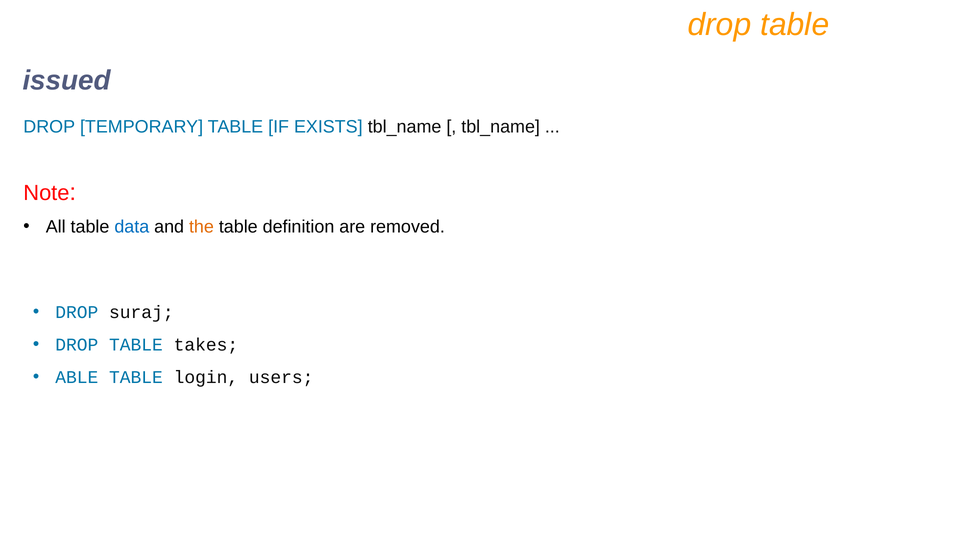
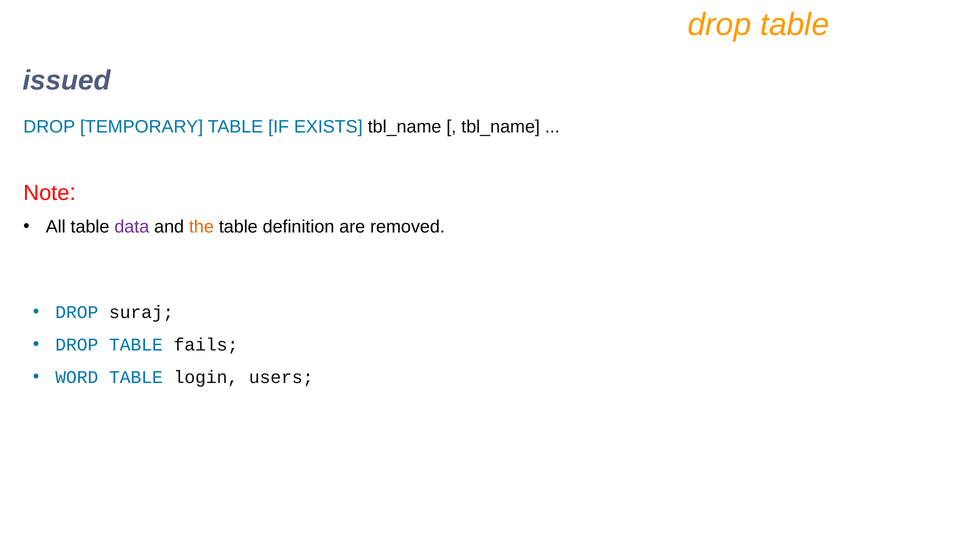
data colour: blue -> purple
takes: takes -> fails
ABLE: ABLE -> WORD
